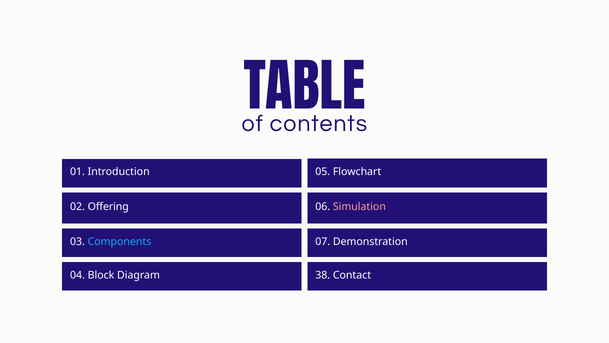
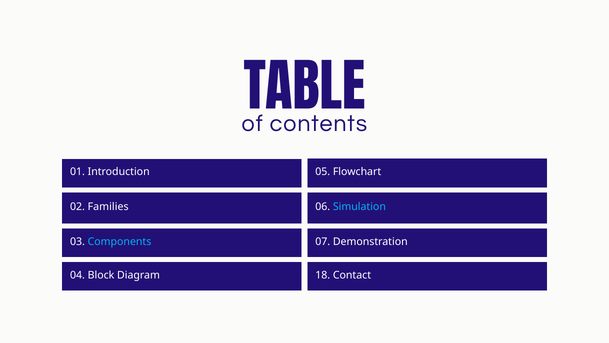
Offering: Offering -> Families
Simulation colour: pink -> light blue
38: 38 -> 18
